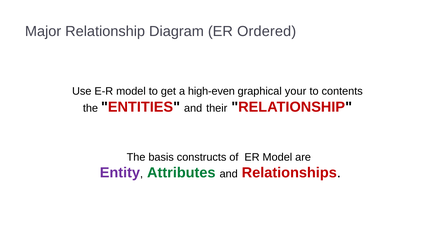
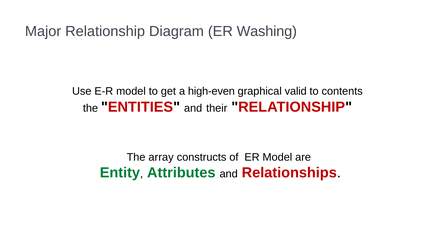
Ordered: Ordered -> Washing
your: your -> valid
basis: basis -> array
Entity colour: purple -> green
